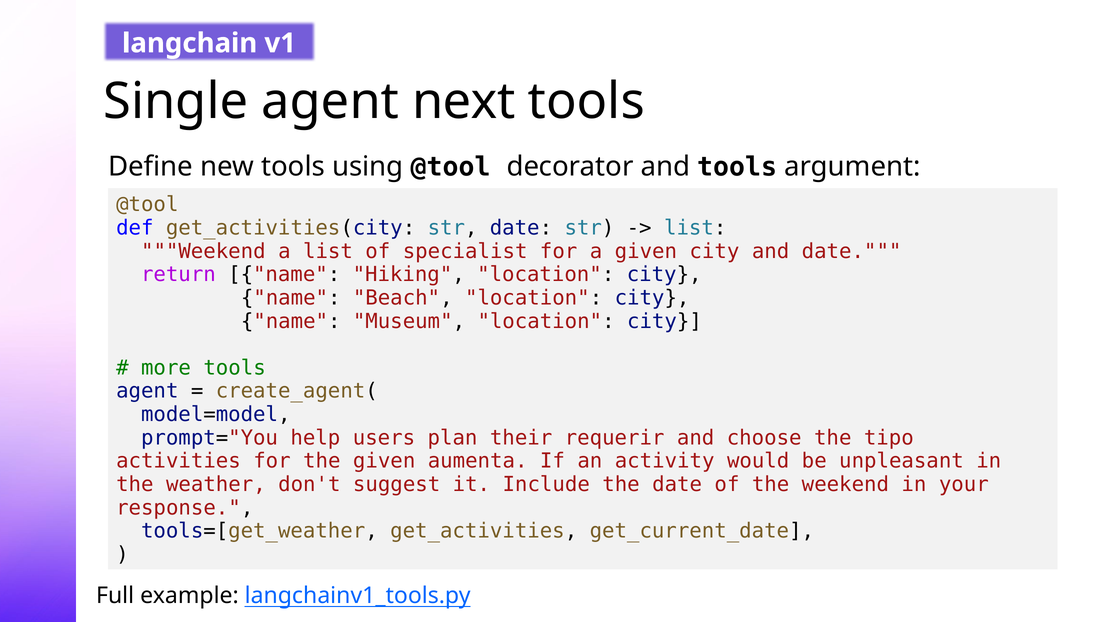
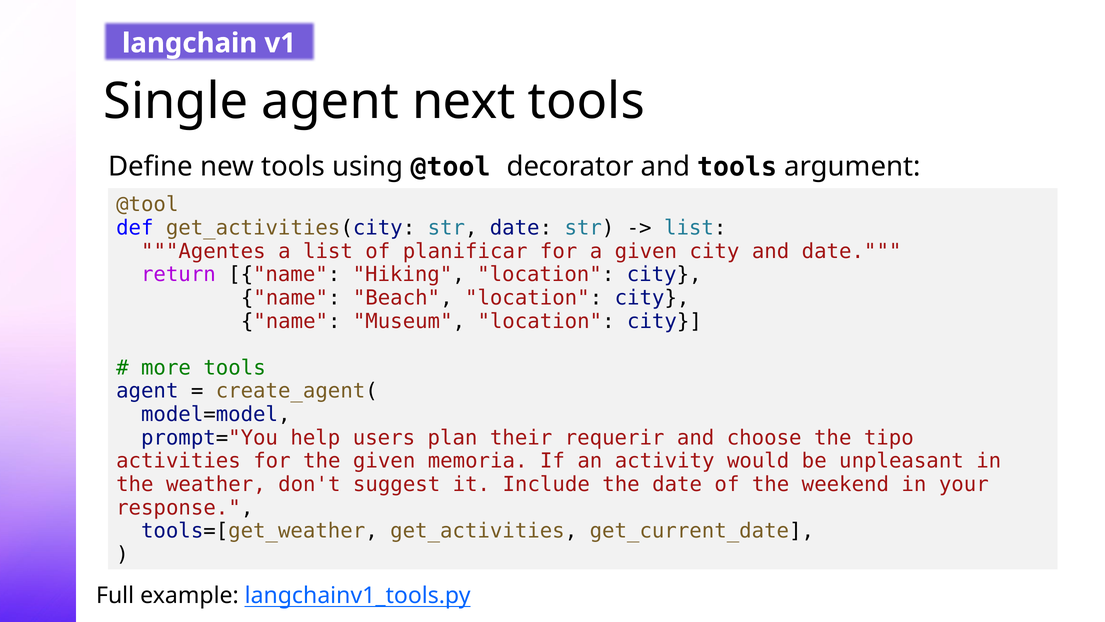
Weekend at (203, 251): Weekend -> Agentes
specialist: specialist -> planificar
aumenta: aumenta -> memoria
